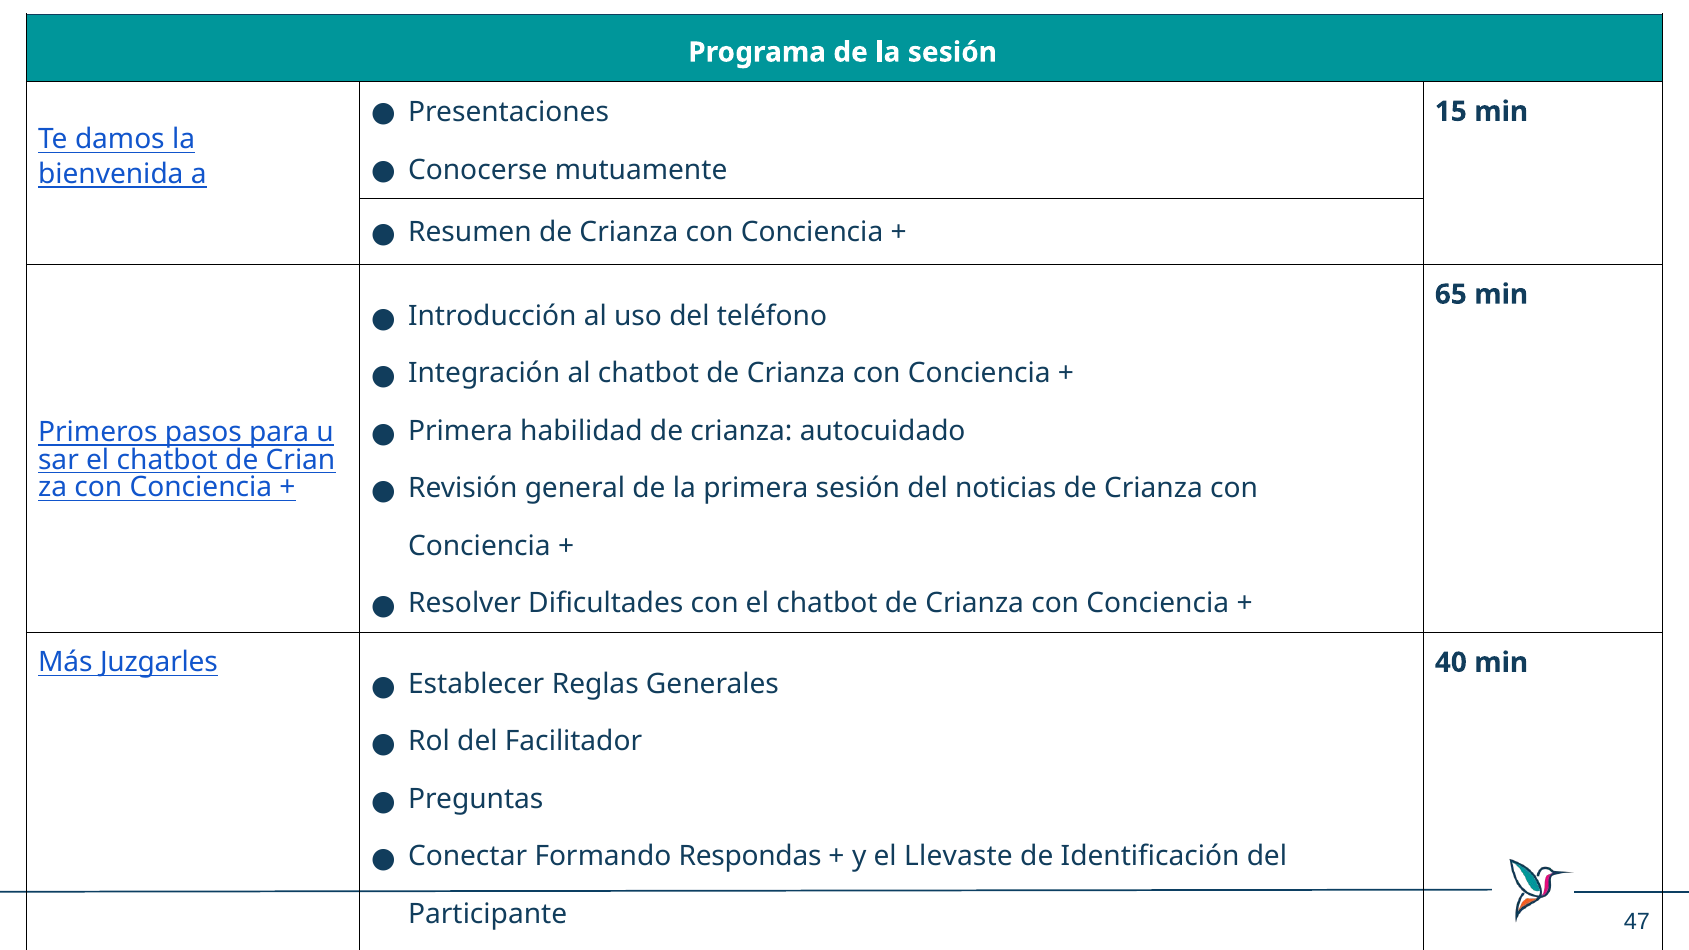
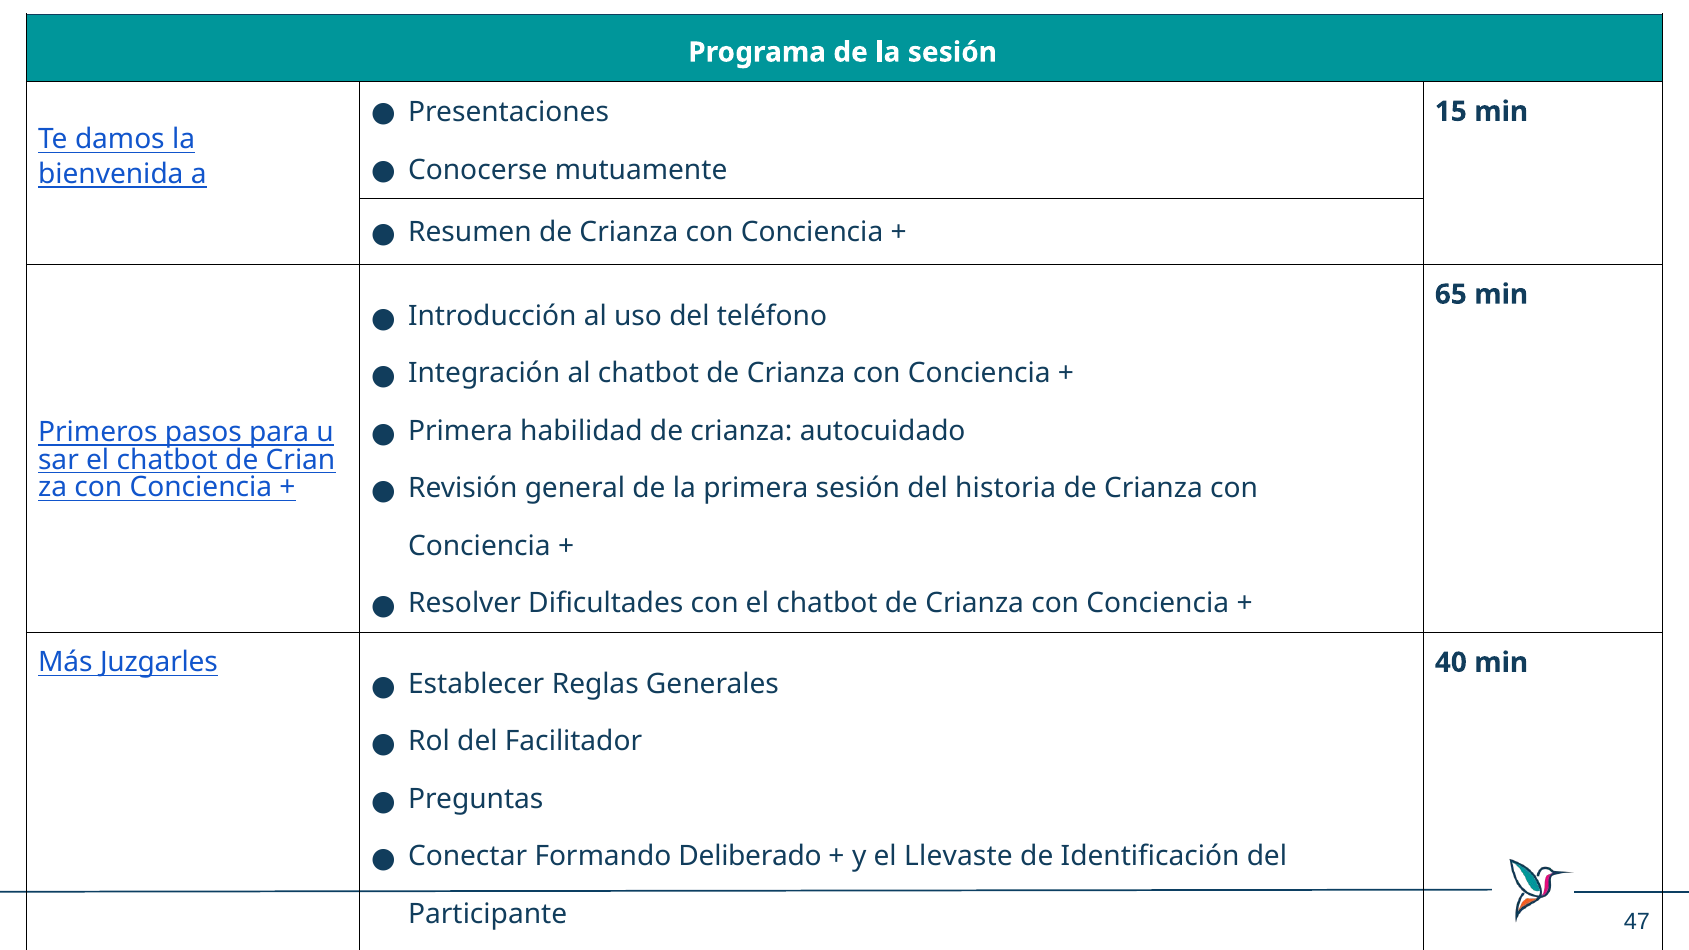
noticias: noticias -> historia
Respondas: Respondas -> Deliberado
